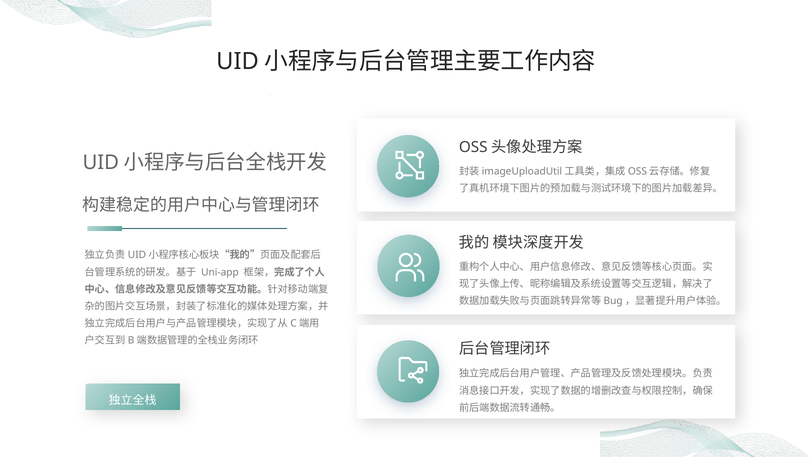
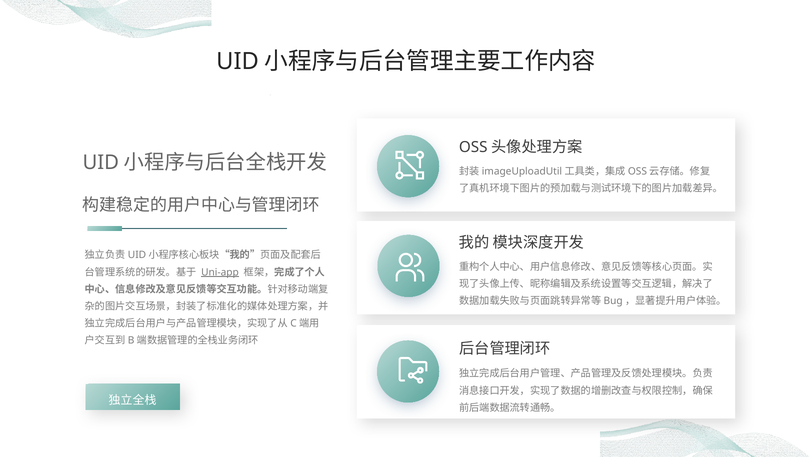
Uni-app underline: none -> present
